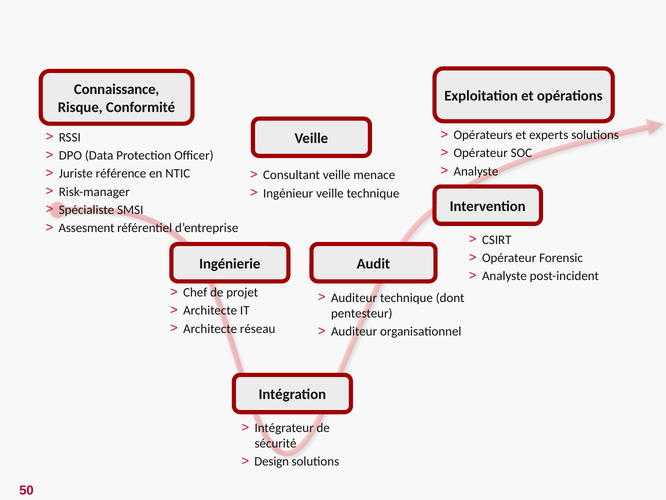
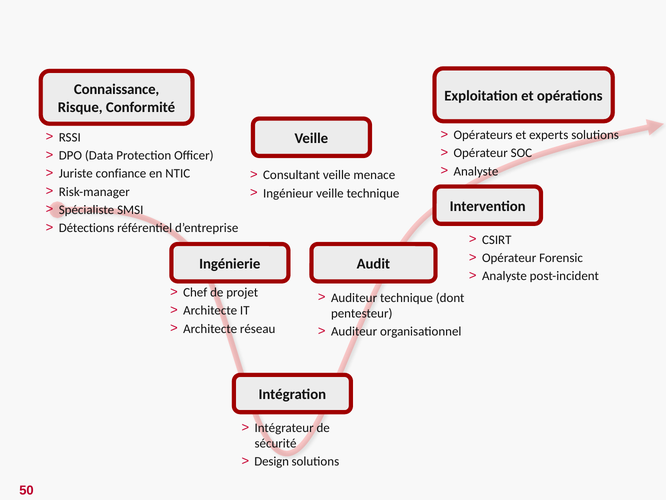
référence: référence -> confiance
Assesment: Assesment -> Détections
